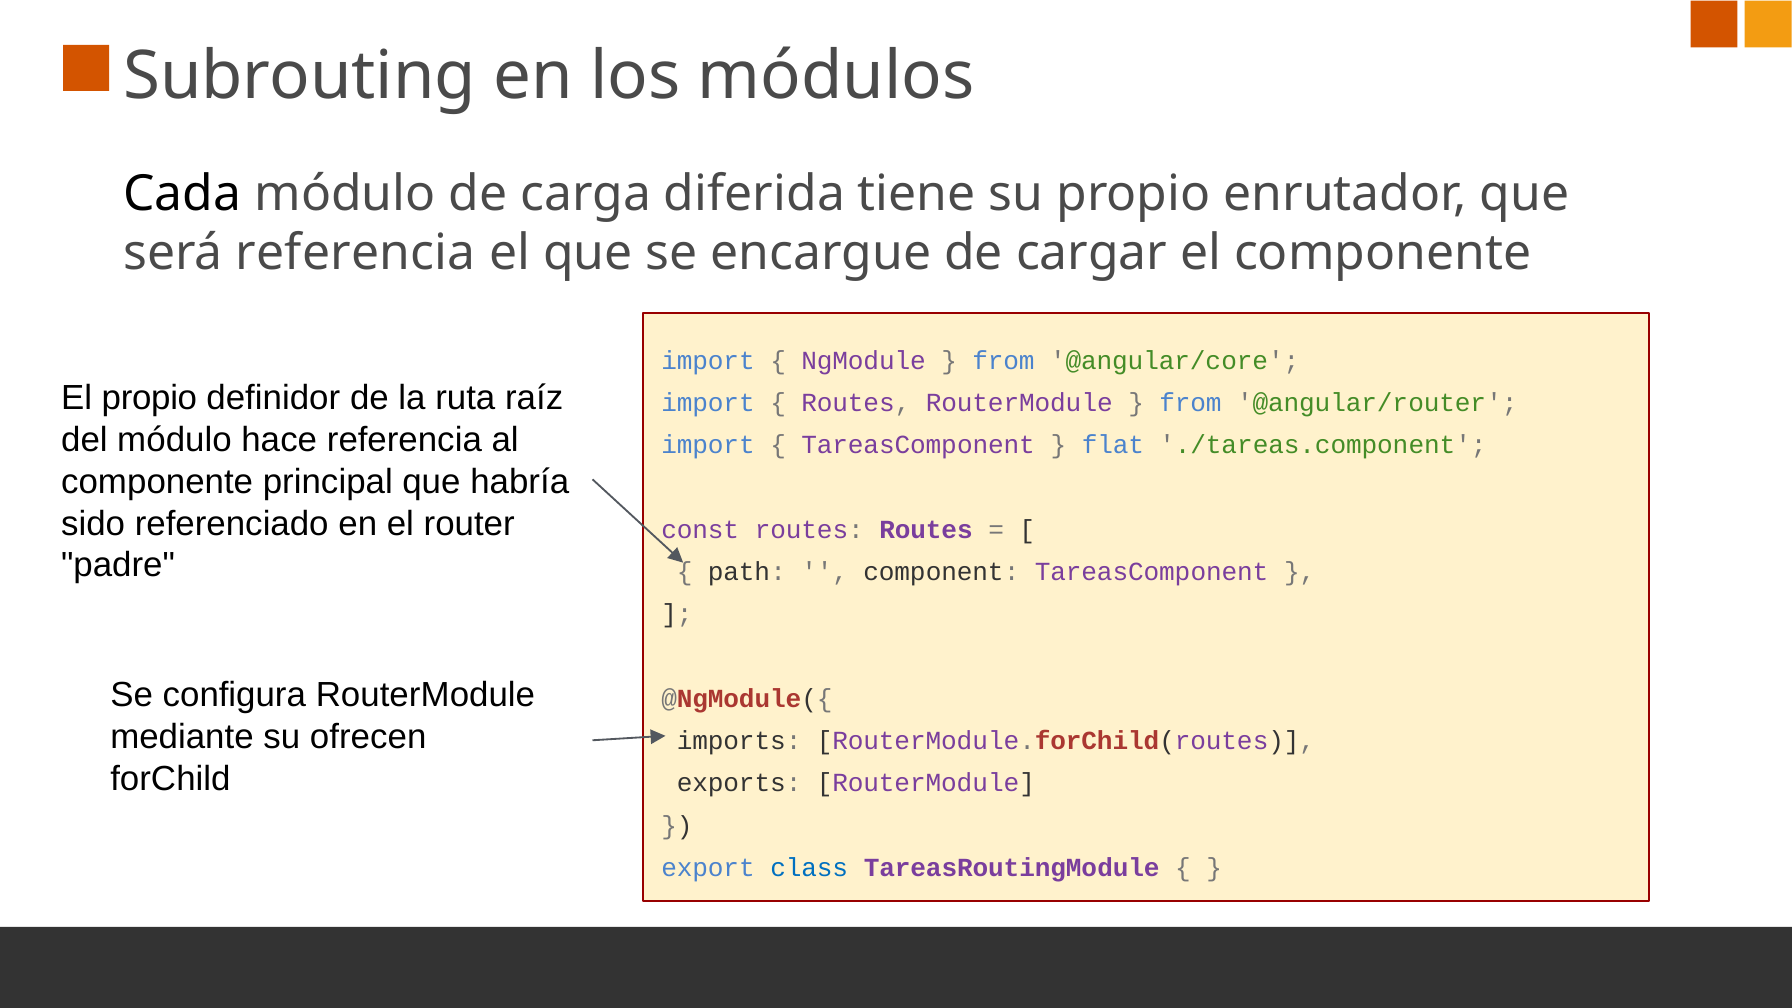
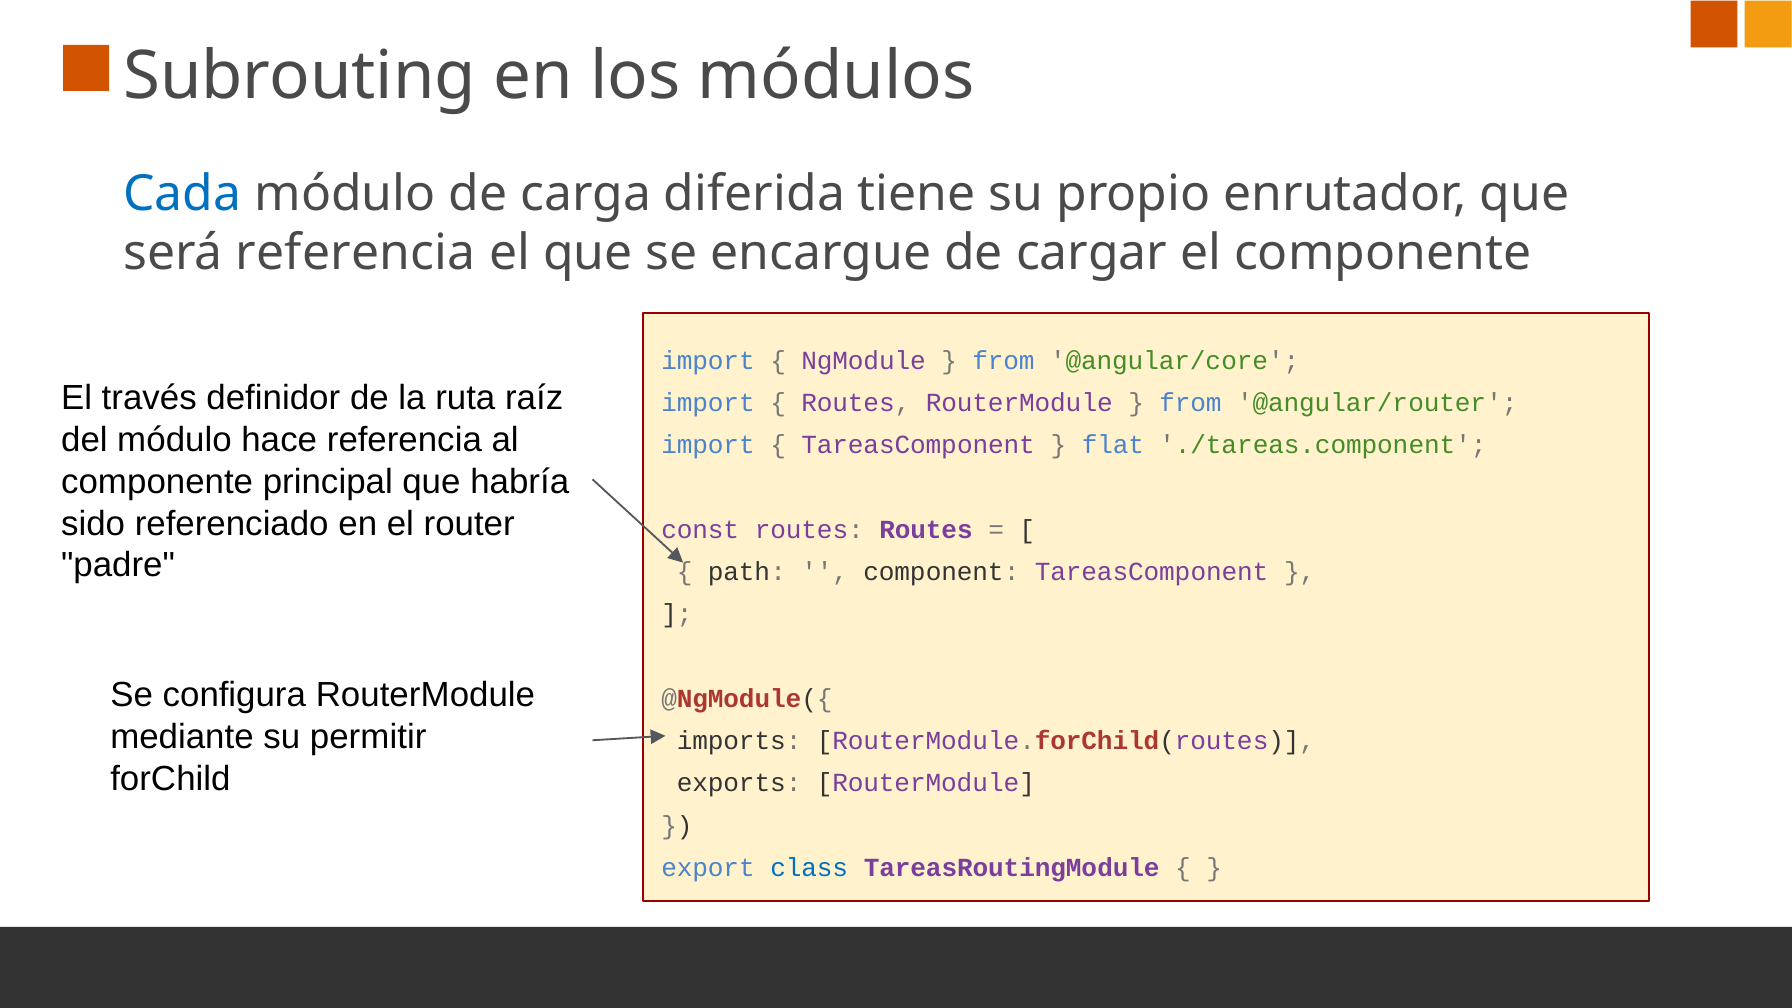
Cada colour: black -> blue
El propio: propio -> través
ofrecen: ofrecen -> permitir
